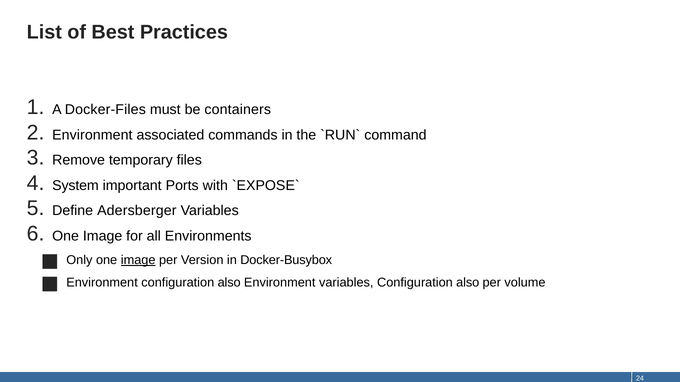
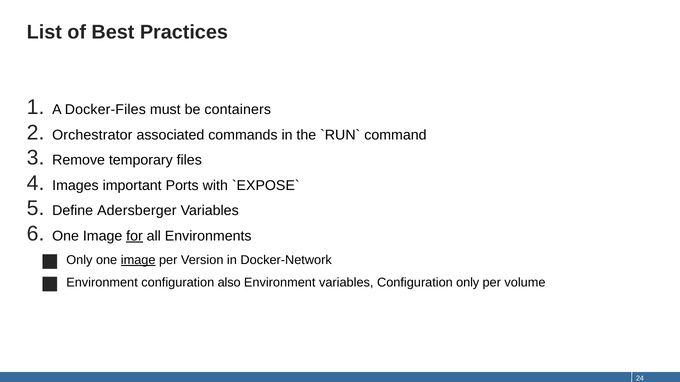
Environment at (92, 135): Environment -> Orchestrator
System: System -> Images
for underline: none -> present
Docker-Busybox: Docker-Busybox -> Docker-Network
variables Configuration also: also -> only
